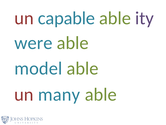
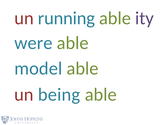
capable: capable -> running
many: many -> being
